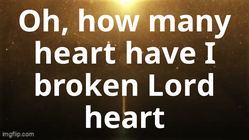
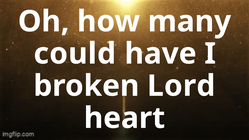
heart at (75, 54): heart -> could
